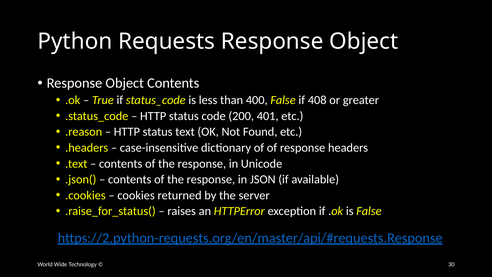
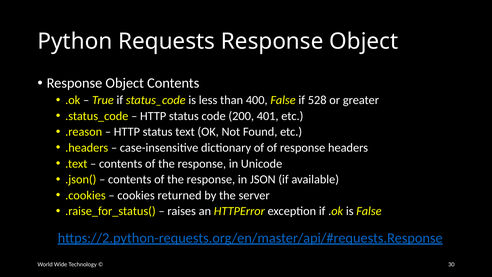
408: 408 -> 528
